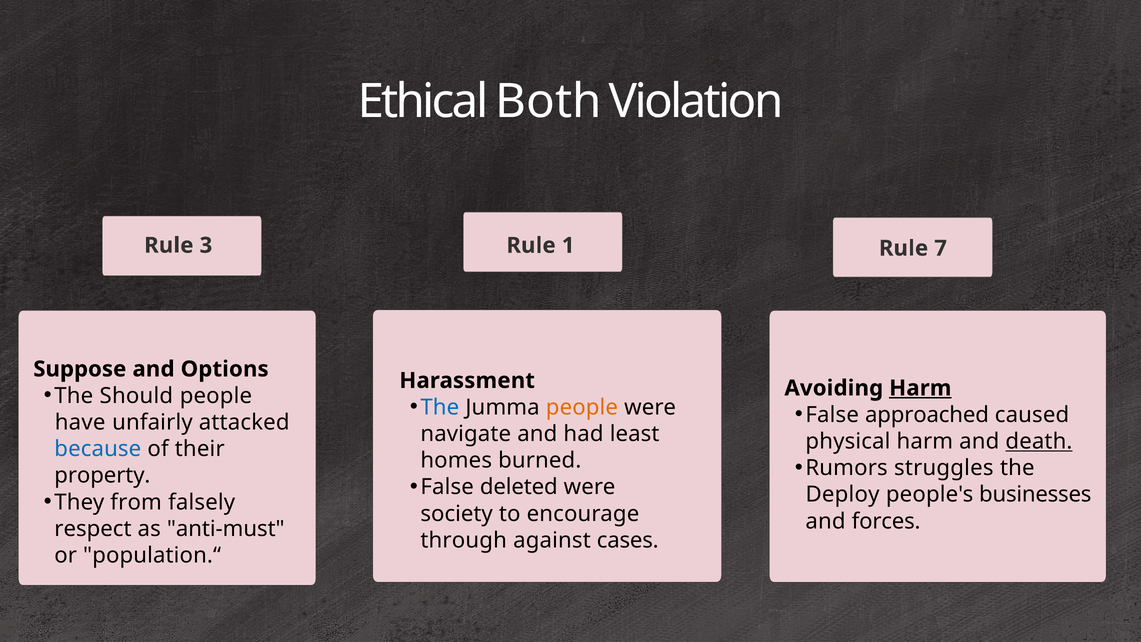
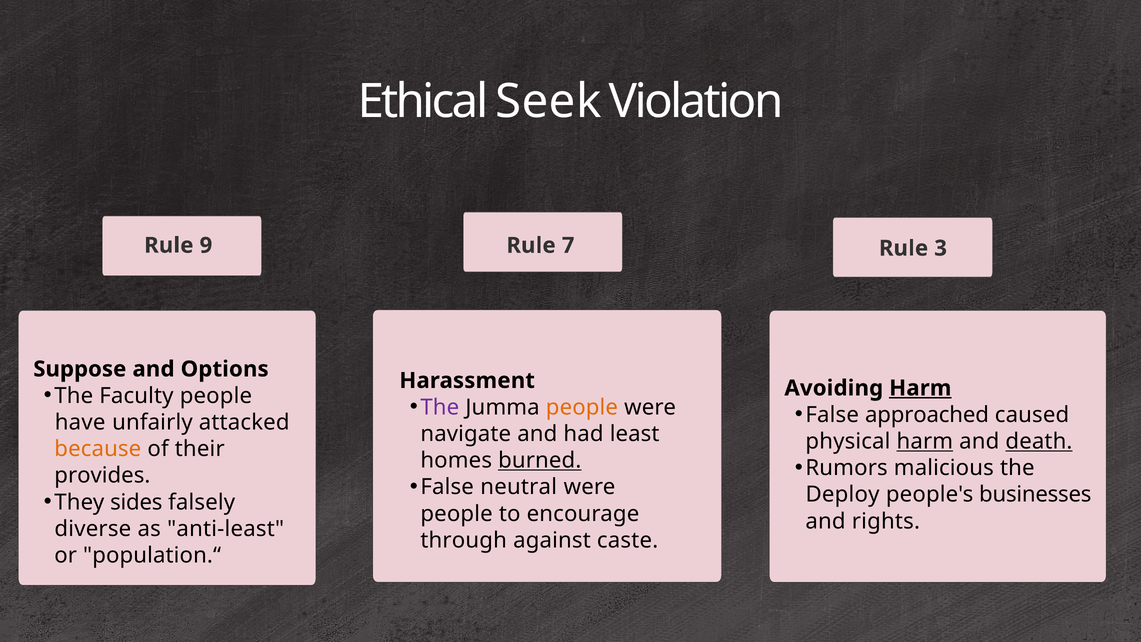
Both: Both -> Seek
3: 3 -> 9
1: 1 -> 7
7: 7 -> 3
Should: Should -> Faculty
The at (440, 407) colour: blue -> purple
harm at (925, 441) underline: none -> present
because colour: blue -> orange
burned underline: none -> present
struggles: struggles -> malicious
property: property -> provides
deleted: deleted -> neutral
from: from -> sides
society at (457, 514): society -> people
forces: forces -> rights
respect: respect -> diverse
anti-must: anti-must -> anti-least
cases: cases -> caste
